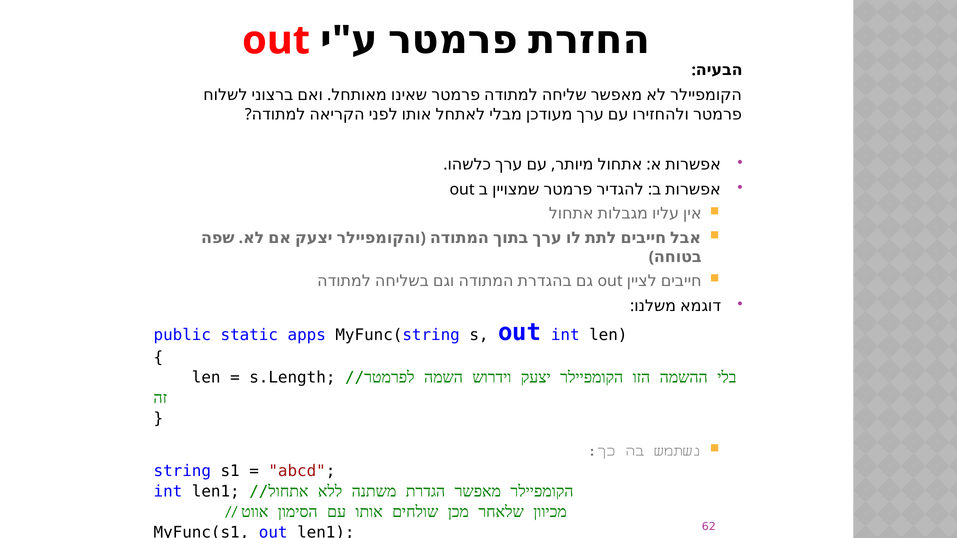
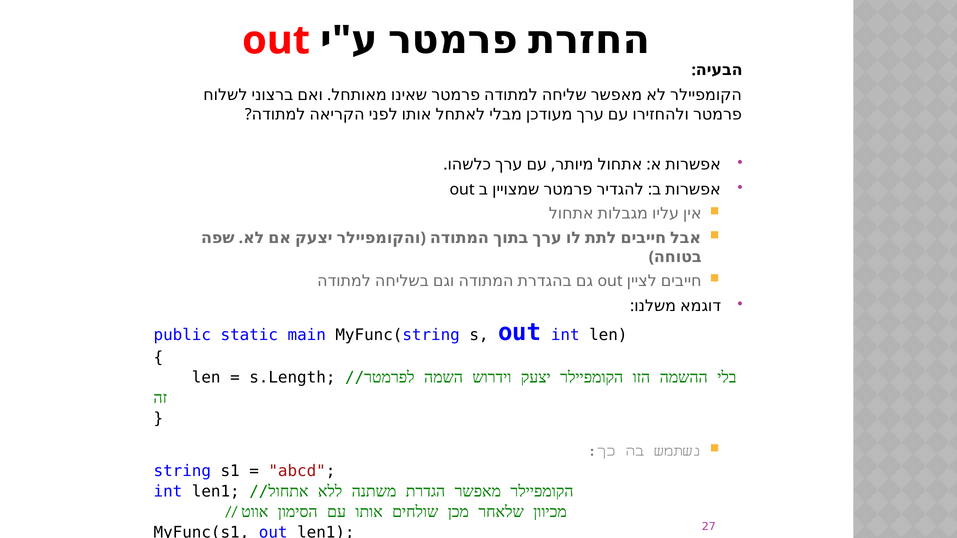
apps: apps -> main
62: 62 -> 27
